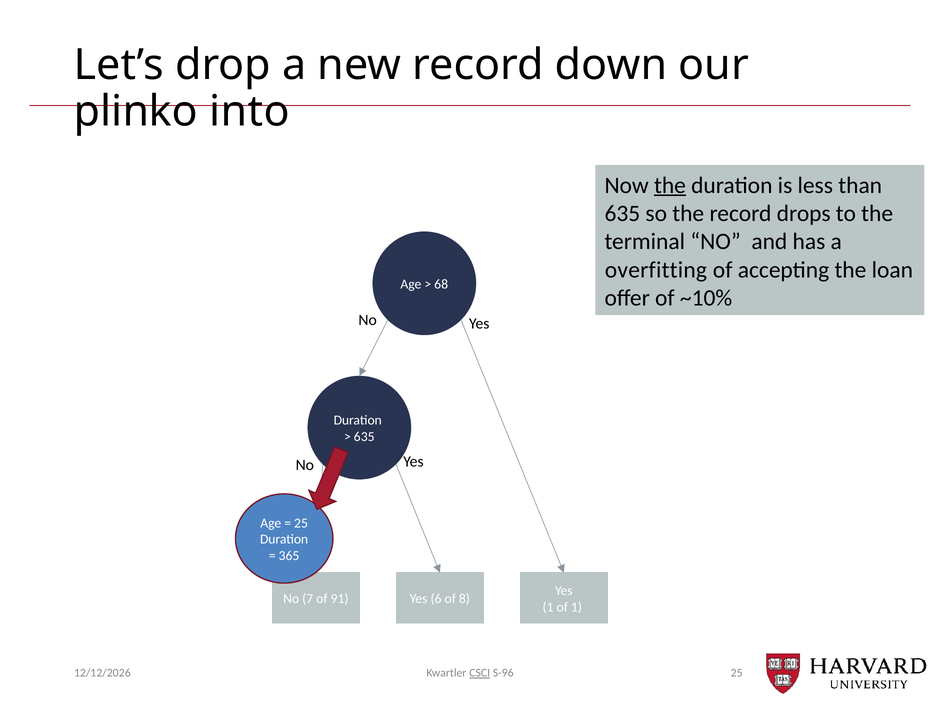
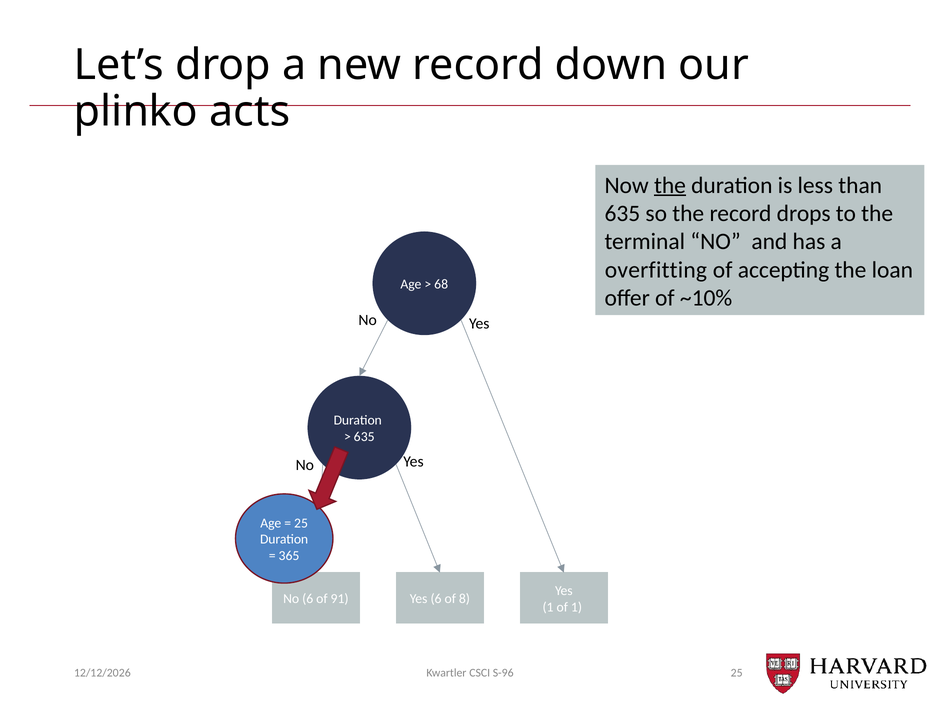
into: into -> acts
No 7: 7 -> 6
CSCI underline: present -> none
